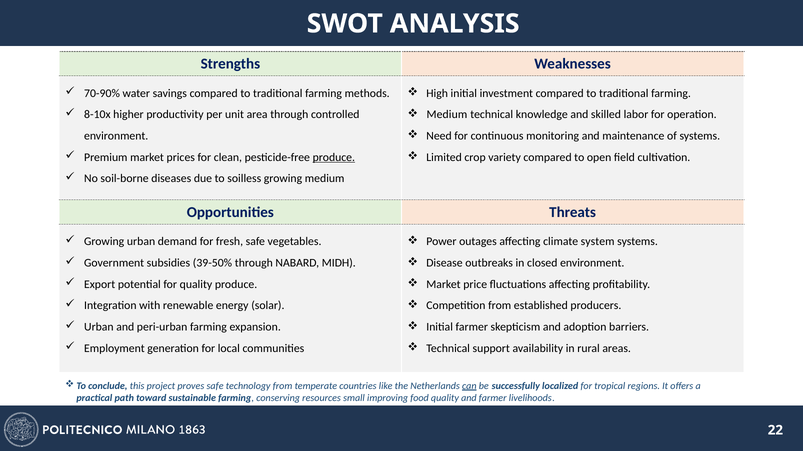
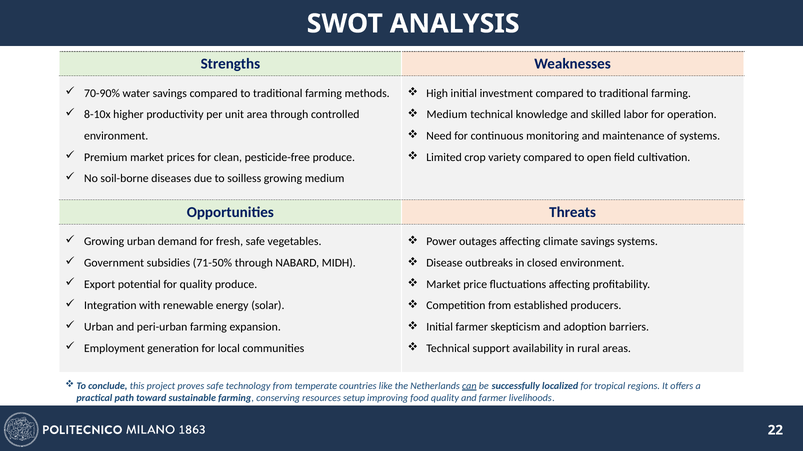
produce at (334, 157) underline: present -> none
climate system: system -> savings
39-50%: 39-50% -> 71-50%
small: small -> setup
